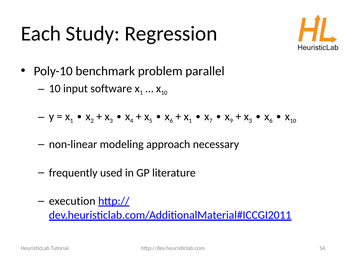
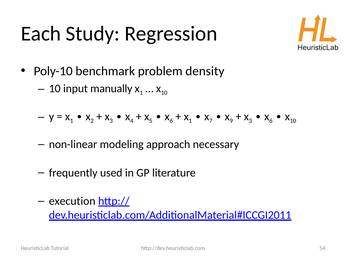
parallel: parallel -> density
software: software -> manually
